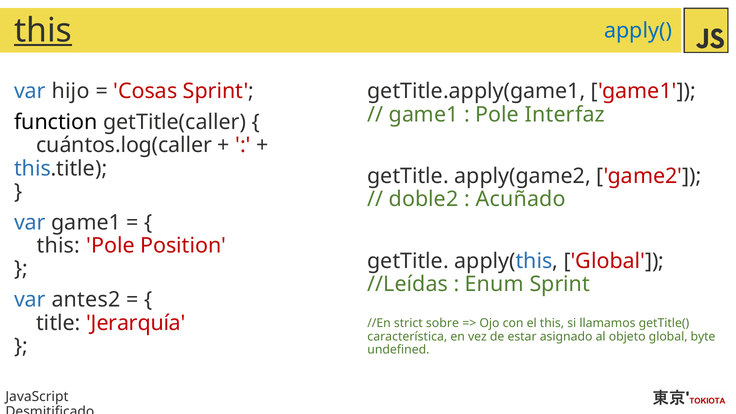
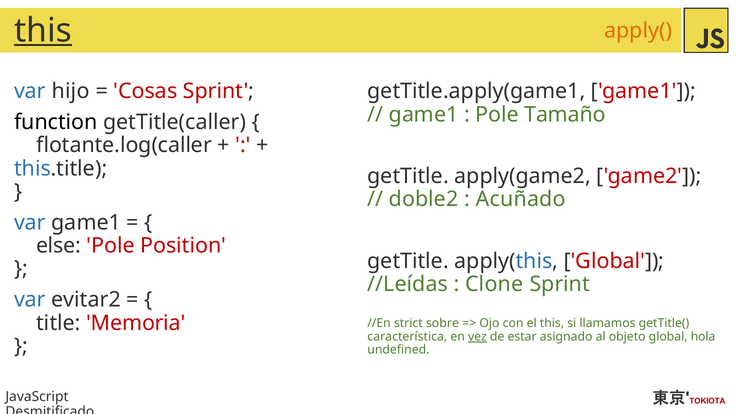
apply( colour: blue -> orange
Interfaz: Interfaz -> Tamaño
cuántos.log(caller: cuántos.log(caller -> flotante.log(caller
this at (58, 246): this -> else
Enum: Enum -> Clone
antes2: antes2 -> evitar2
Jerarquía: Jerarquía -> Memoria
vez underline: none -> present
byte: byte -> hola
